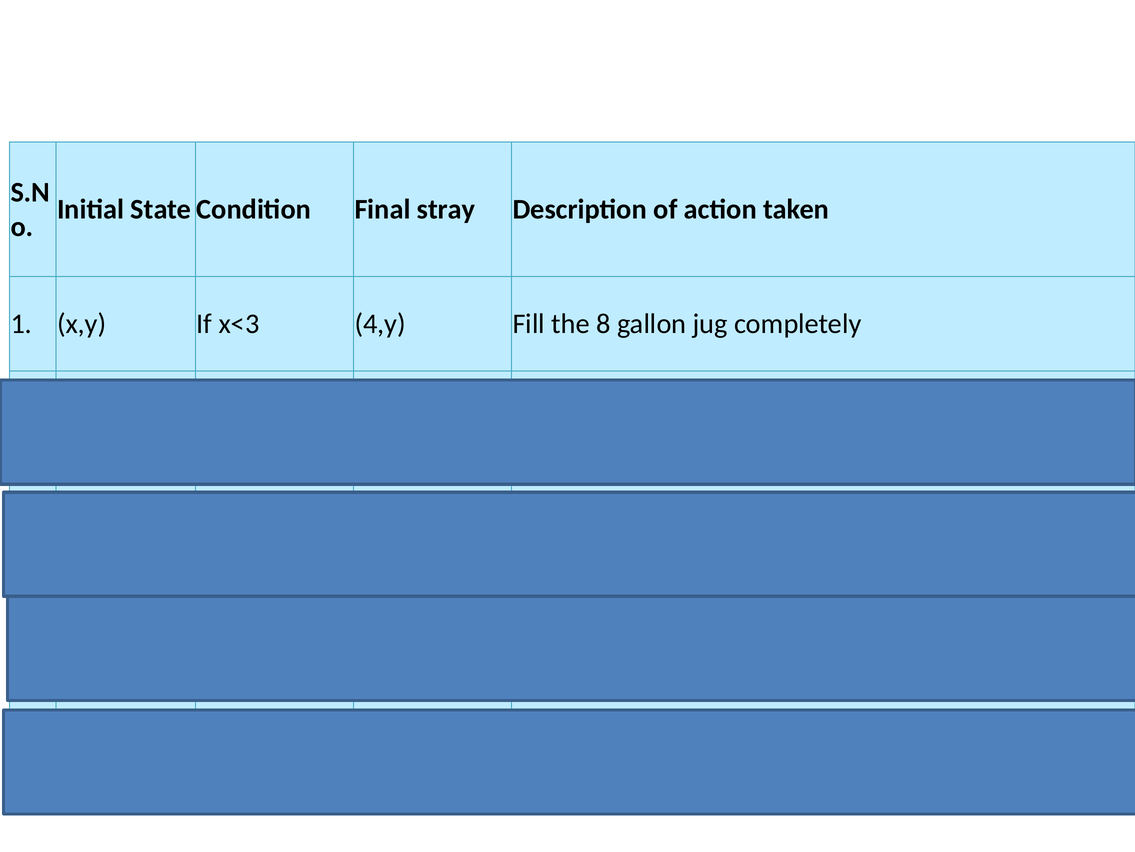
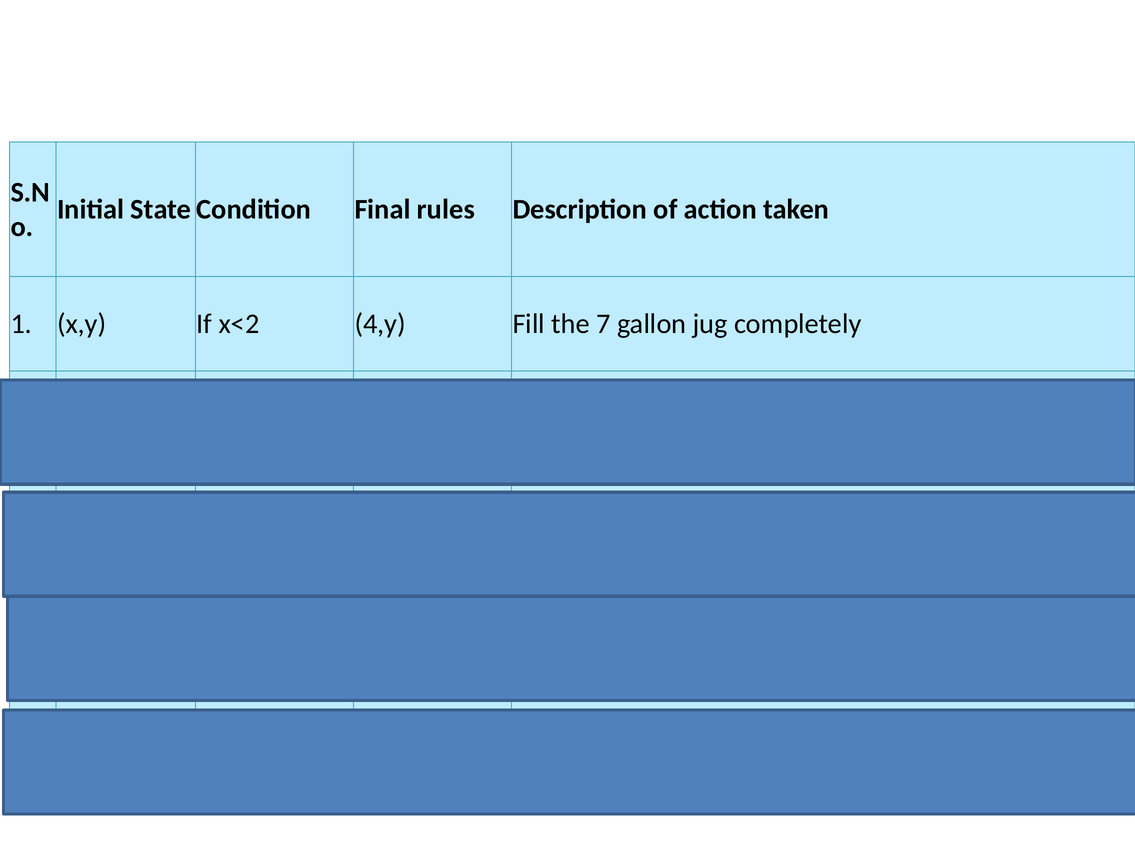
stray: stray -> rules
x<3: x<3 -> x<2
8: 8 -> 7
